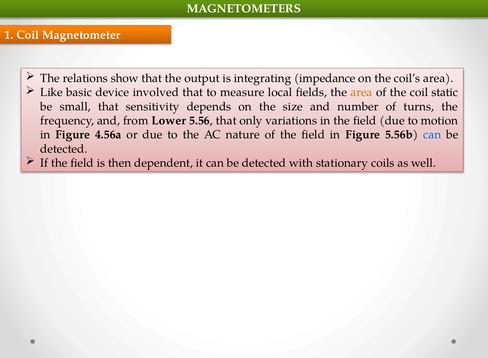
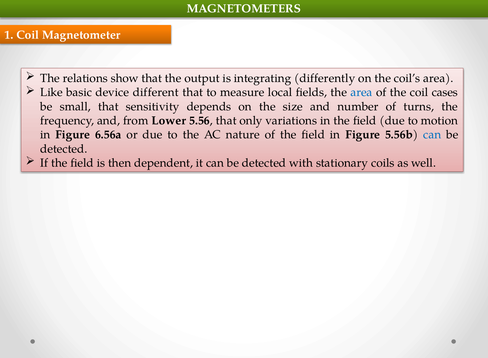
impedance: impedance -> differently
involved: involved -> different
area at (362, 92) colour: orange -> blue
static: static -> cases
4.56a: 4.56a -> 6.56a
